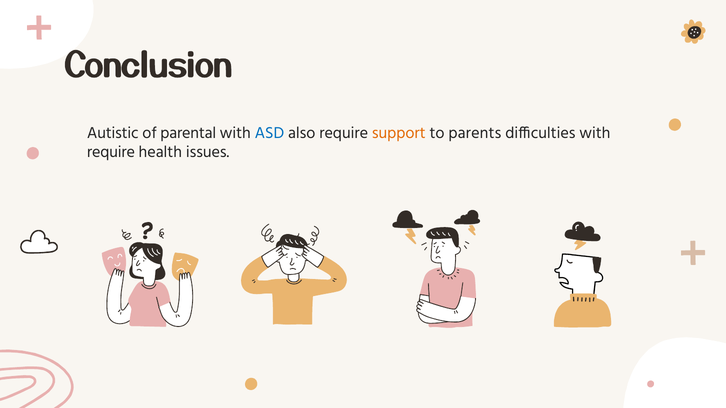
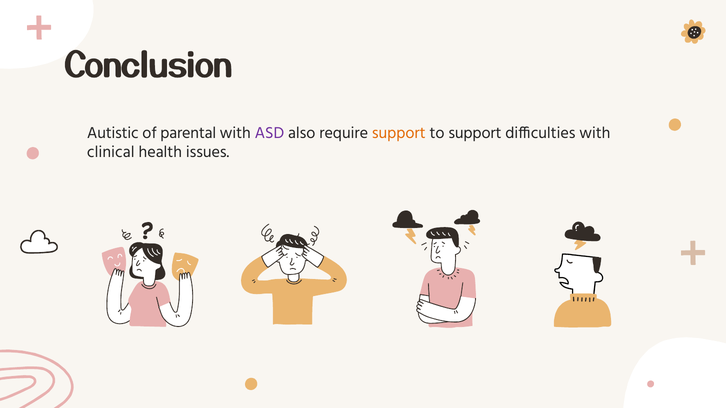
ASD colour: blue -> purple
to parents: parents -> support
require at (111, 152): require -> clinical
